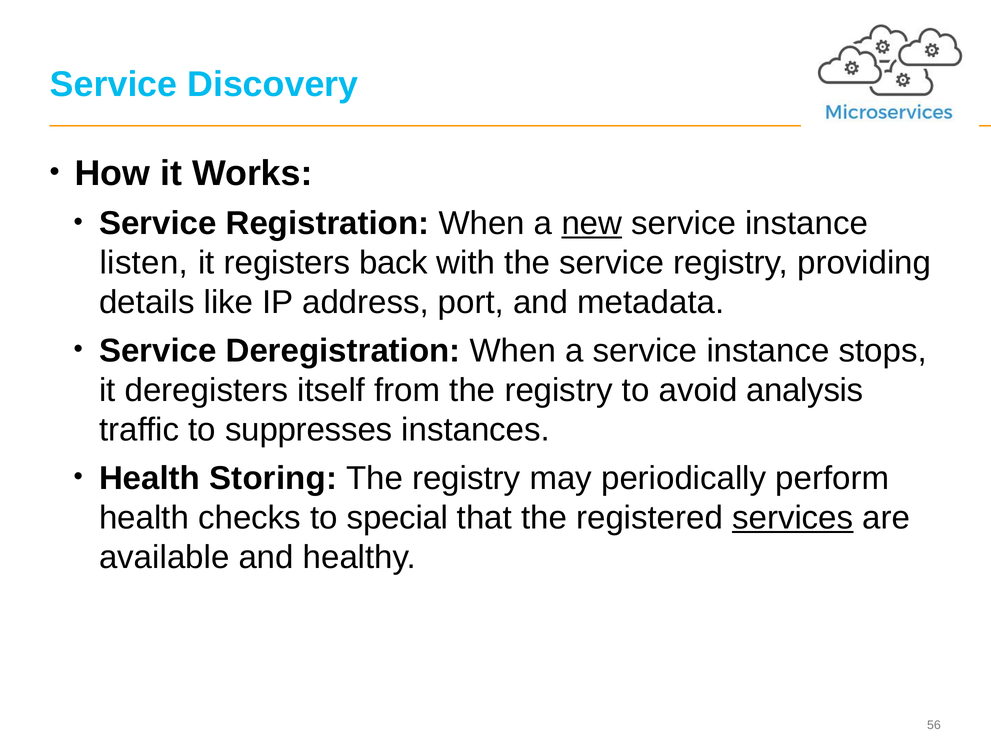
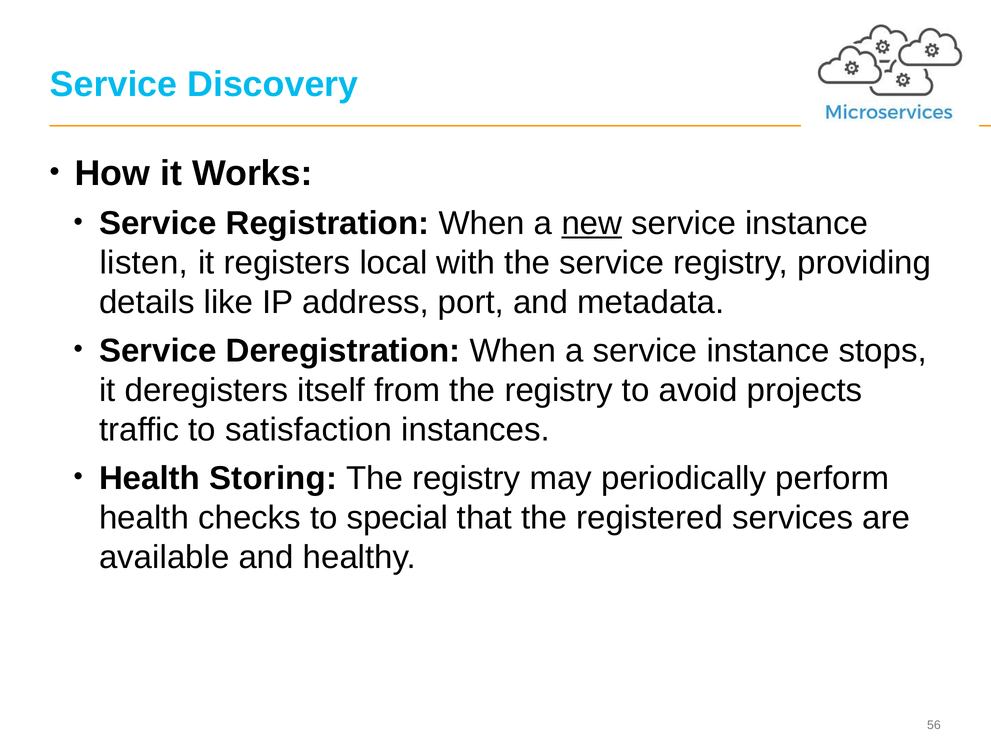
back: back -> local
analysis: analysis -> projects
suppresses: suppresses -> satisfaction
services underline: present -> none
